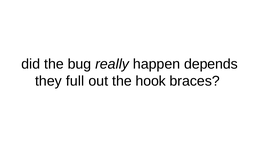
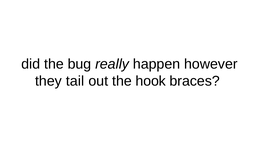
depends: depends -> however
full: full -> tail
